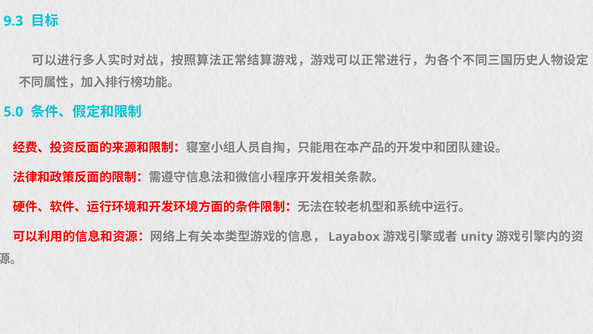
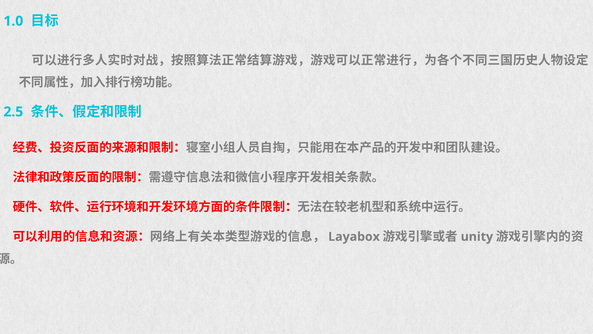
9.3: 9.3 -> 1.0
5.0: 5.0 -> 2.5
